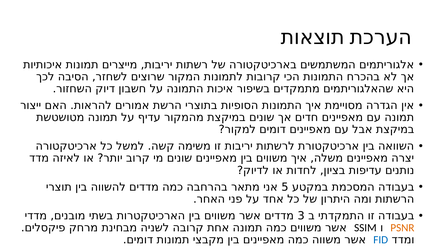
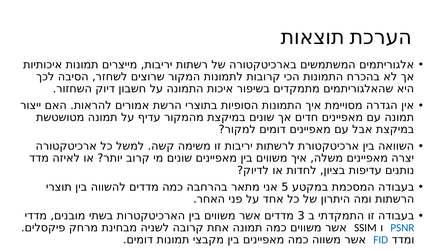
PSNR colour: orange -> blue
